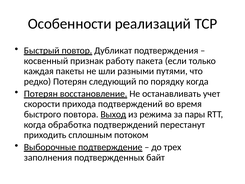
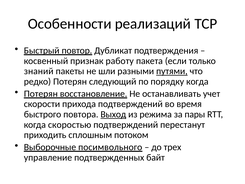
каждая: каждая -> знаний
путями underline: none -> present
обработка: обработка -> скоростью
подтверждение: подтверждение -> посимвольного
заполнения: заполнения -> управление
